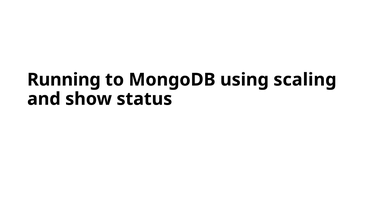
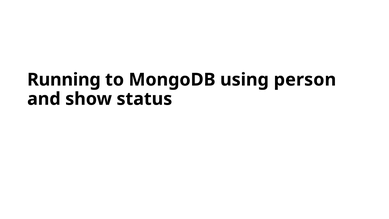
scaling: scaling -> person
